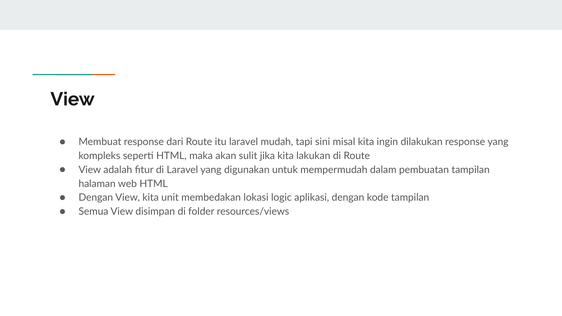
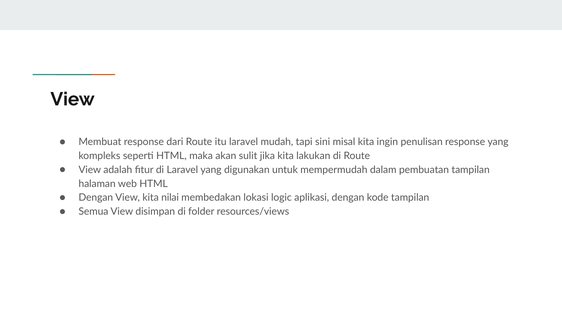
dilakukan: dilakukan -> penulisan
unit: unit -> nilai
